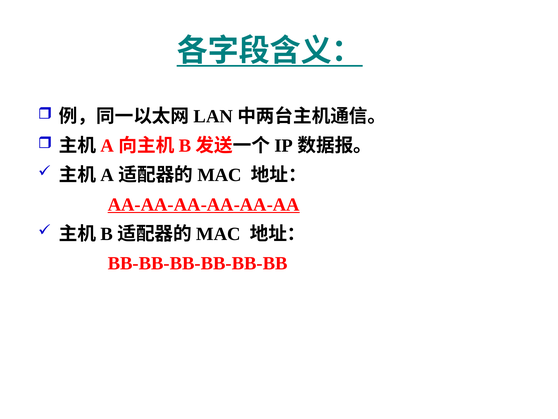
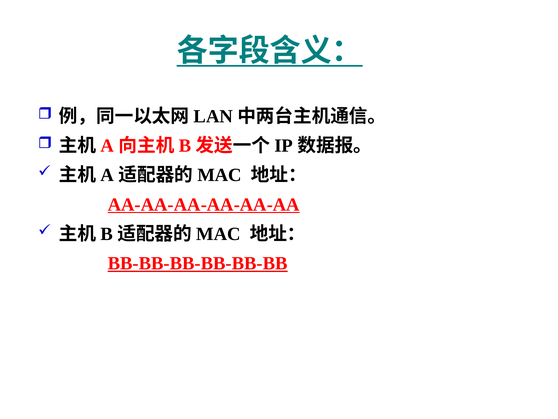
BB-BB-BB-BB-BB-BB underline: none -> present
